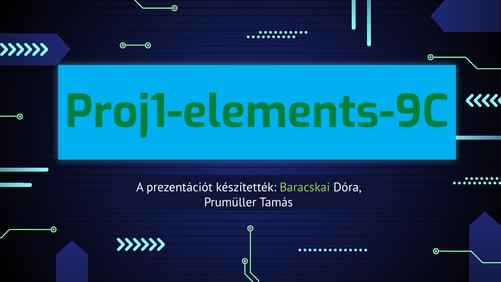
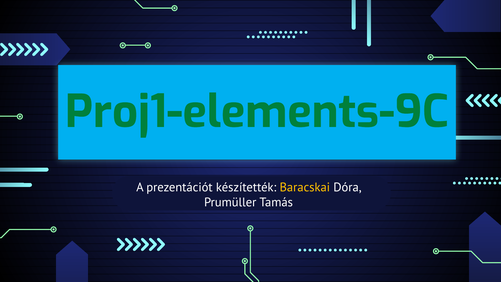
Baracskai colour: light green -> yellow
